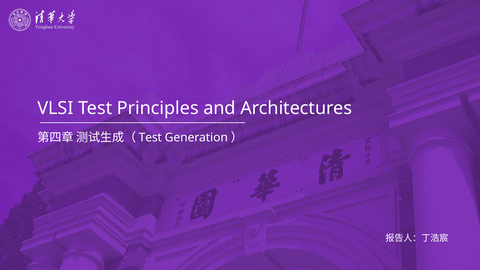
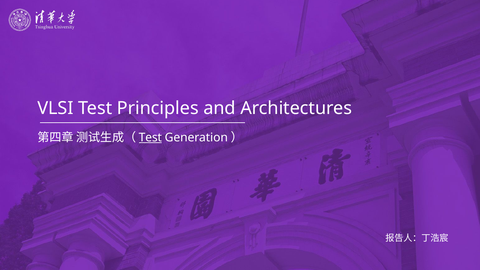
Test at (150, 138) underline: none -> present
